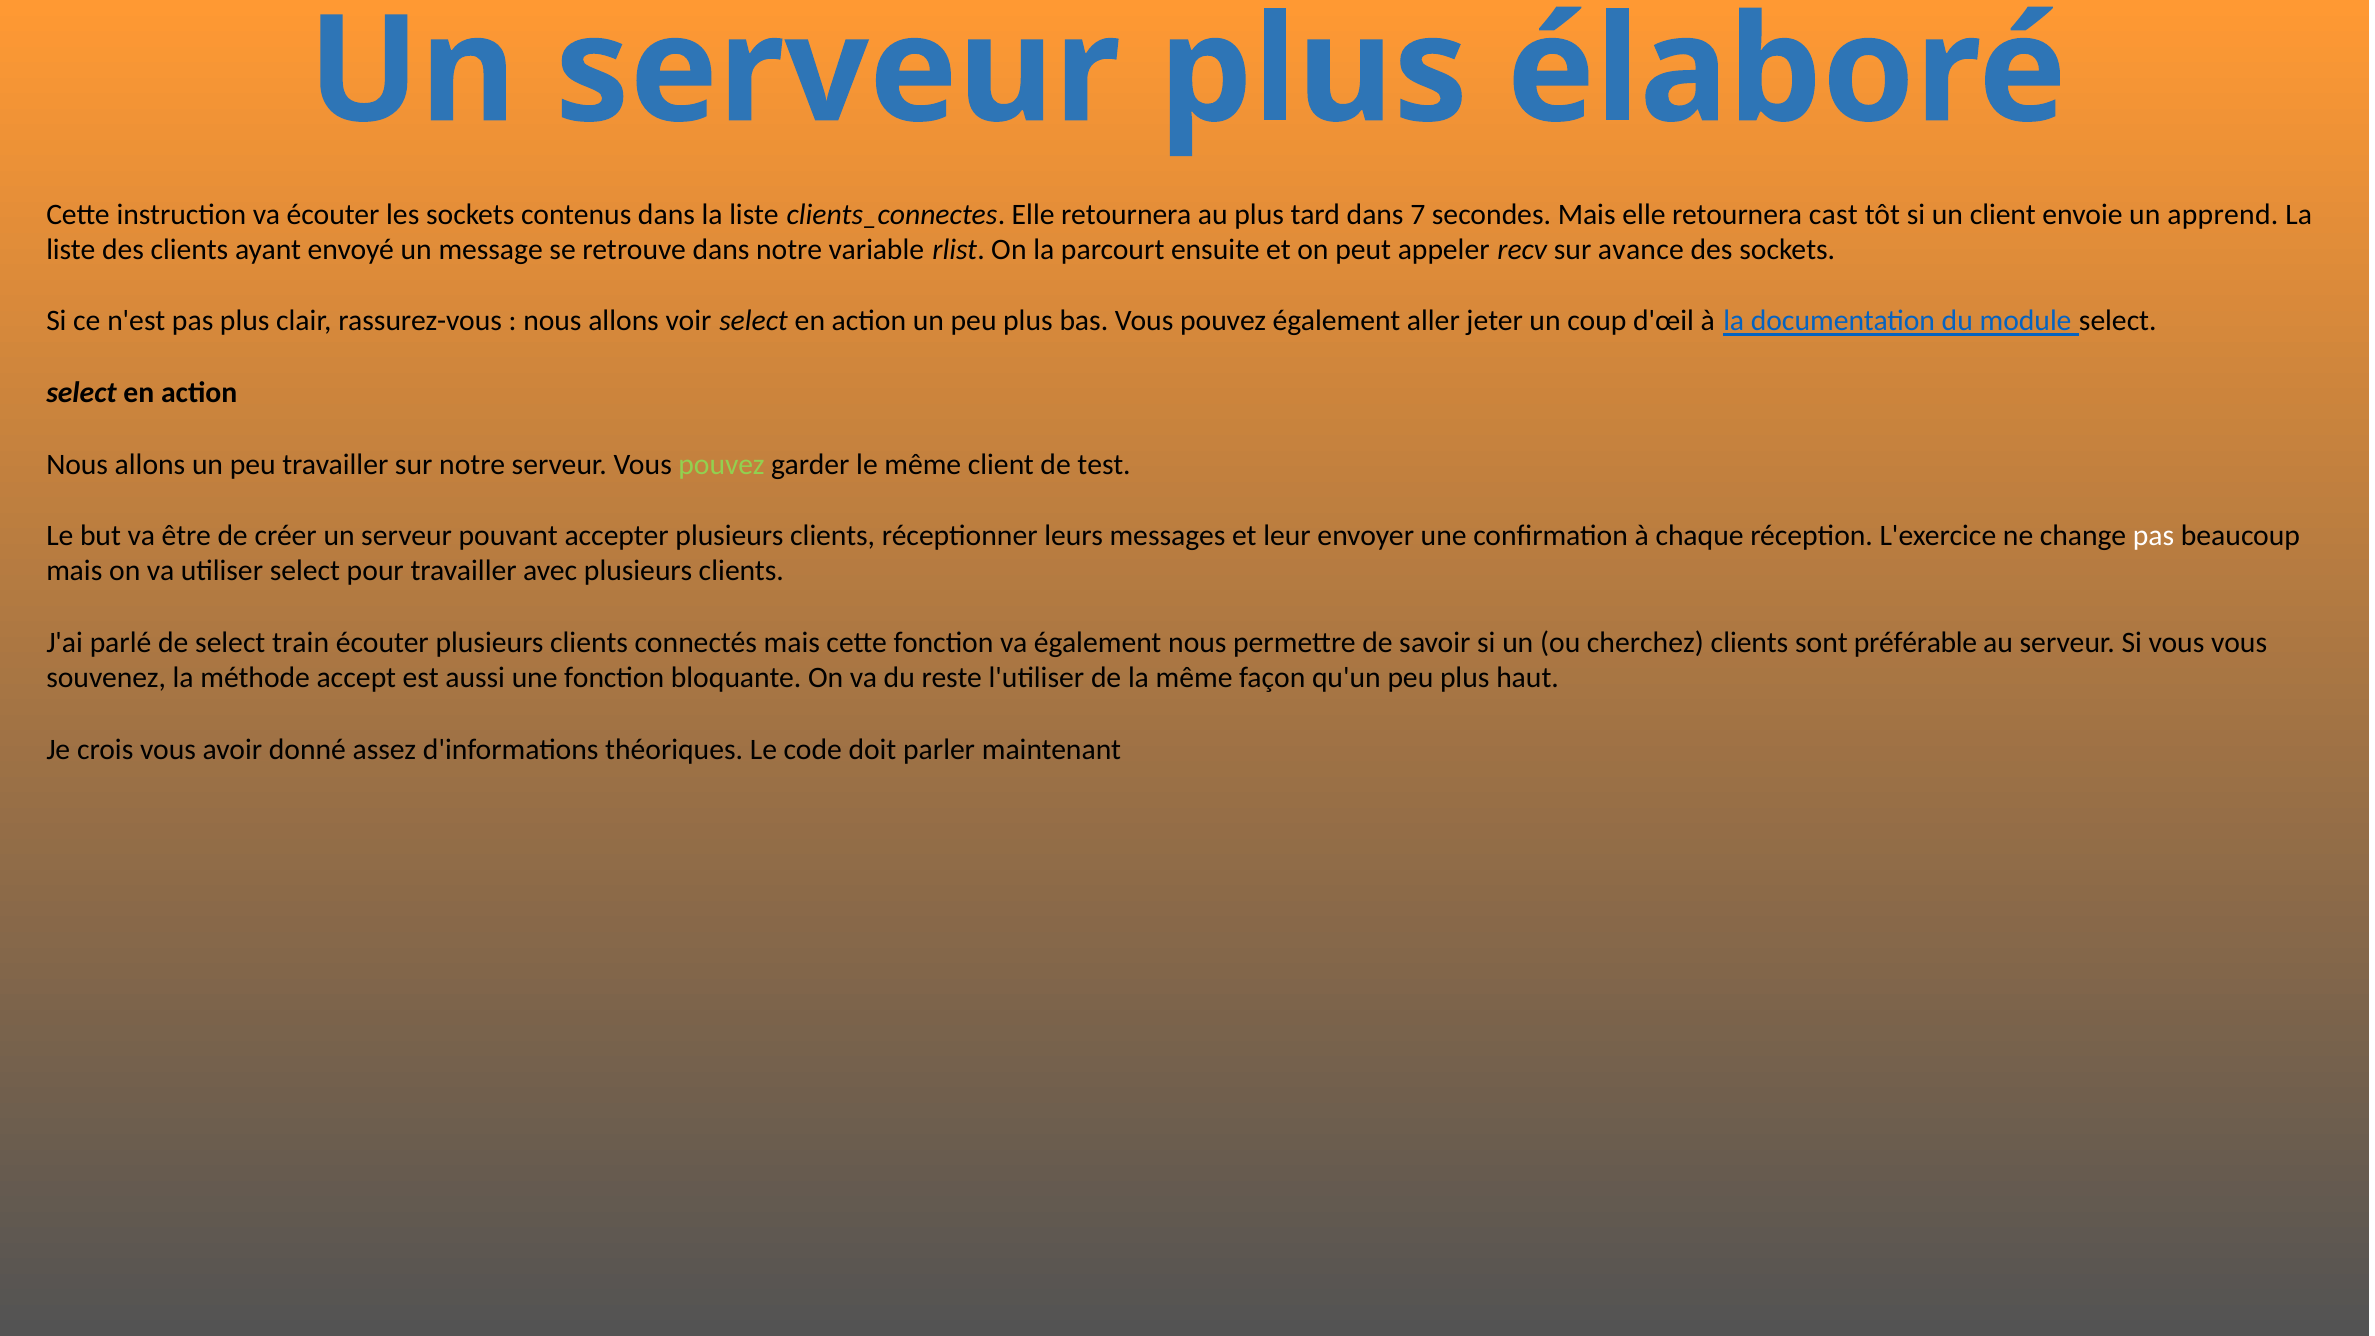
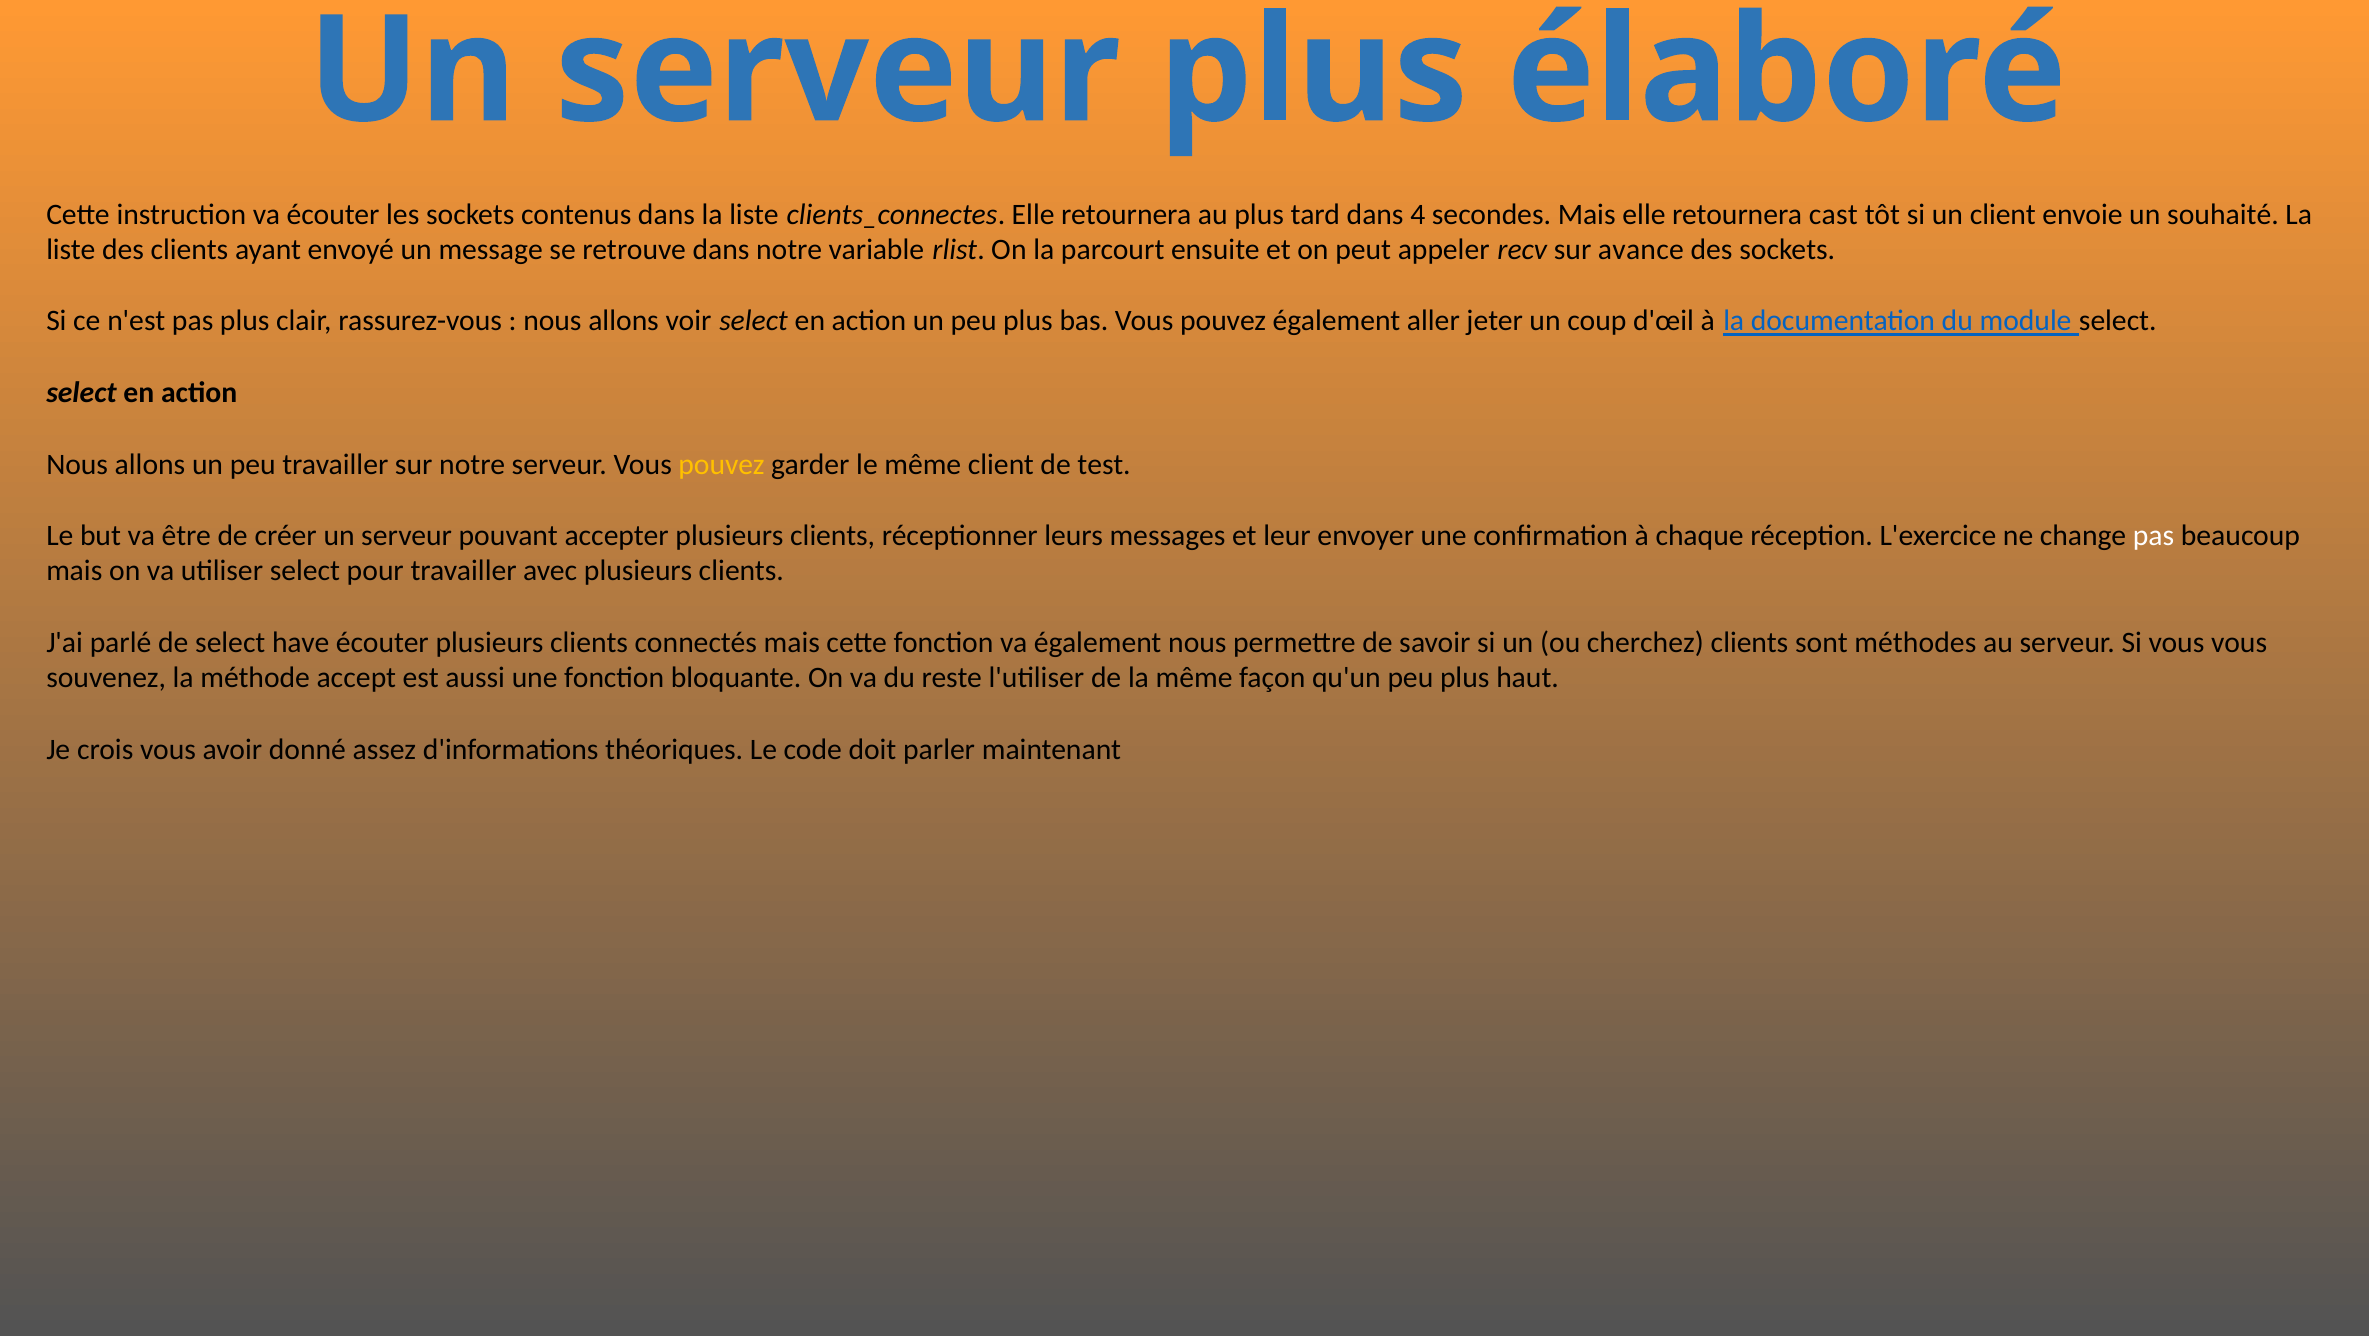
7: 7 -> 4
apprend: apprend -> souhaité
pouvez at (722, 464) colour: light green -> yellow
train: train -> have
préférable: préférable -> méthodes
